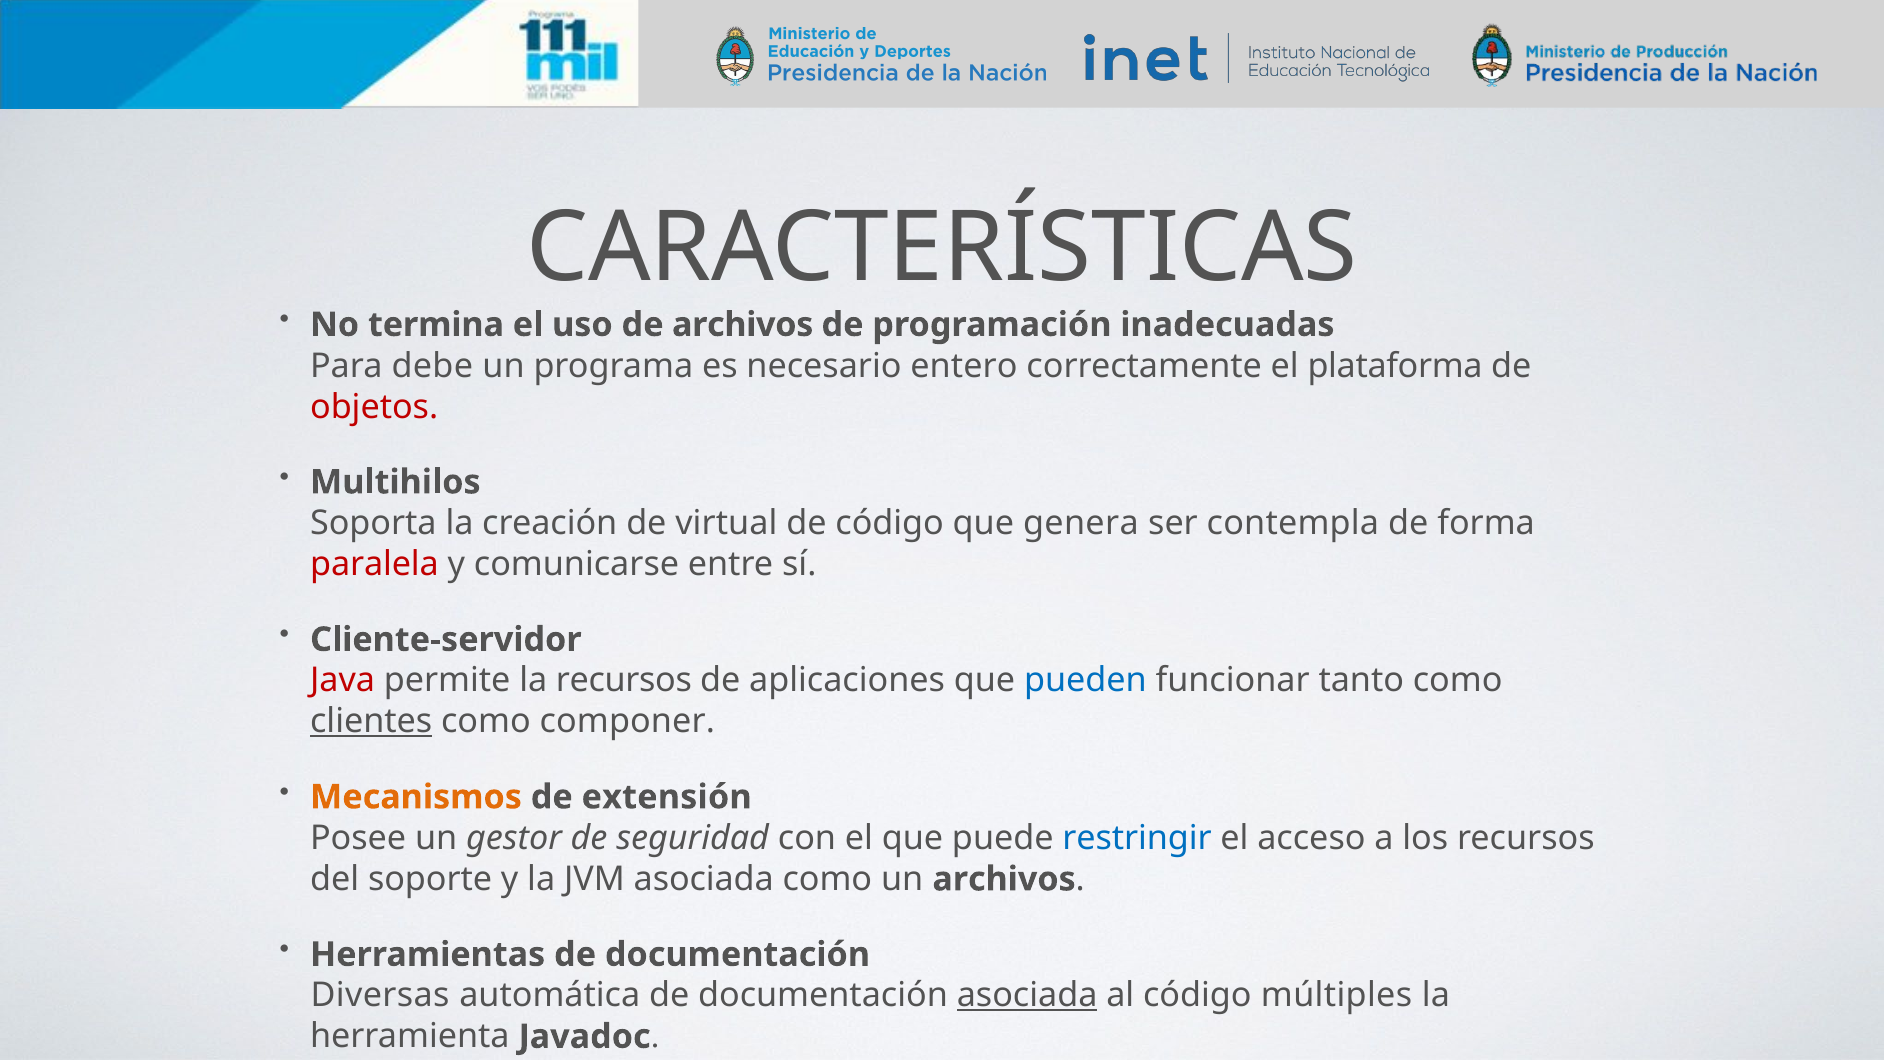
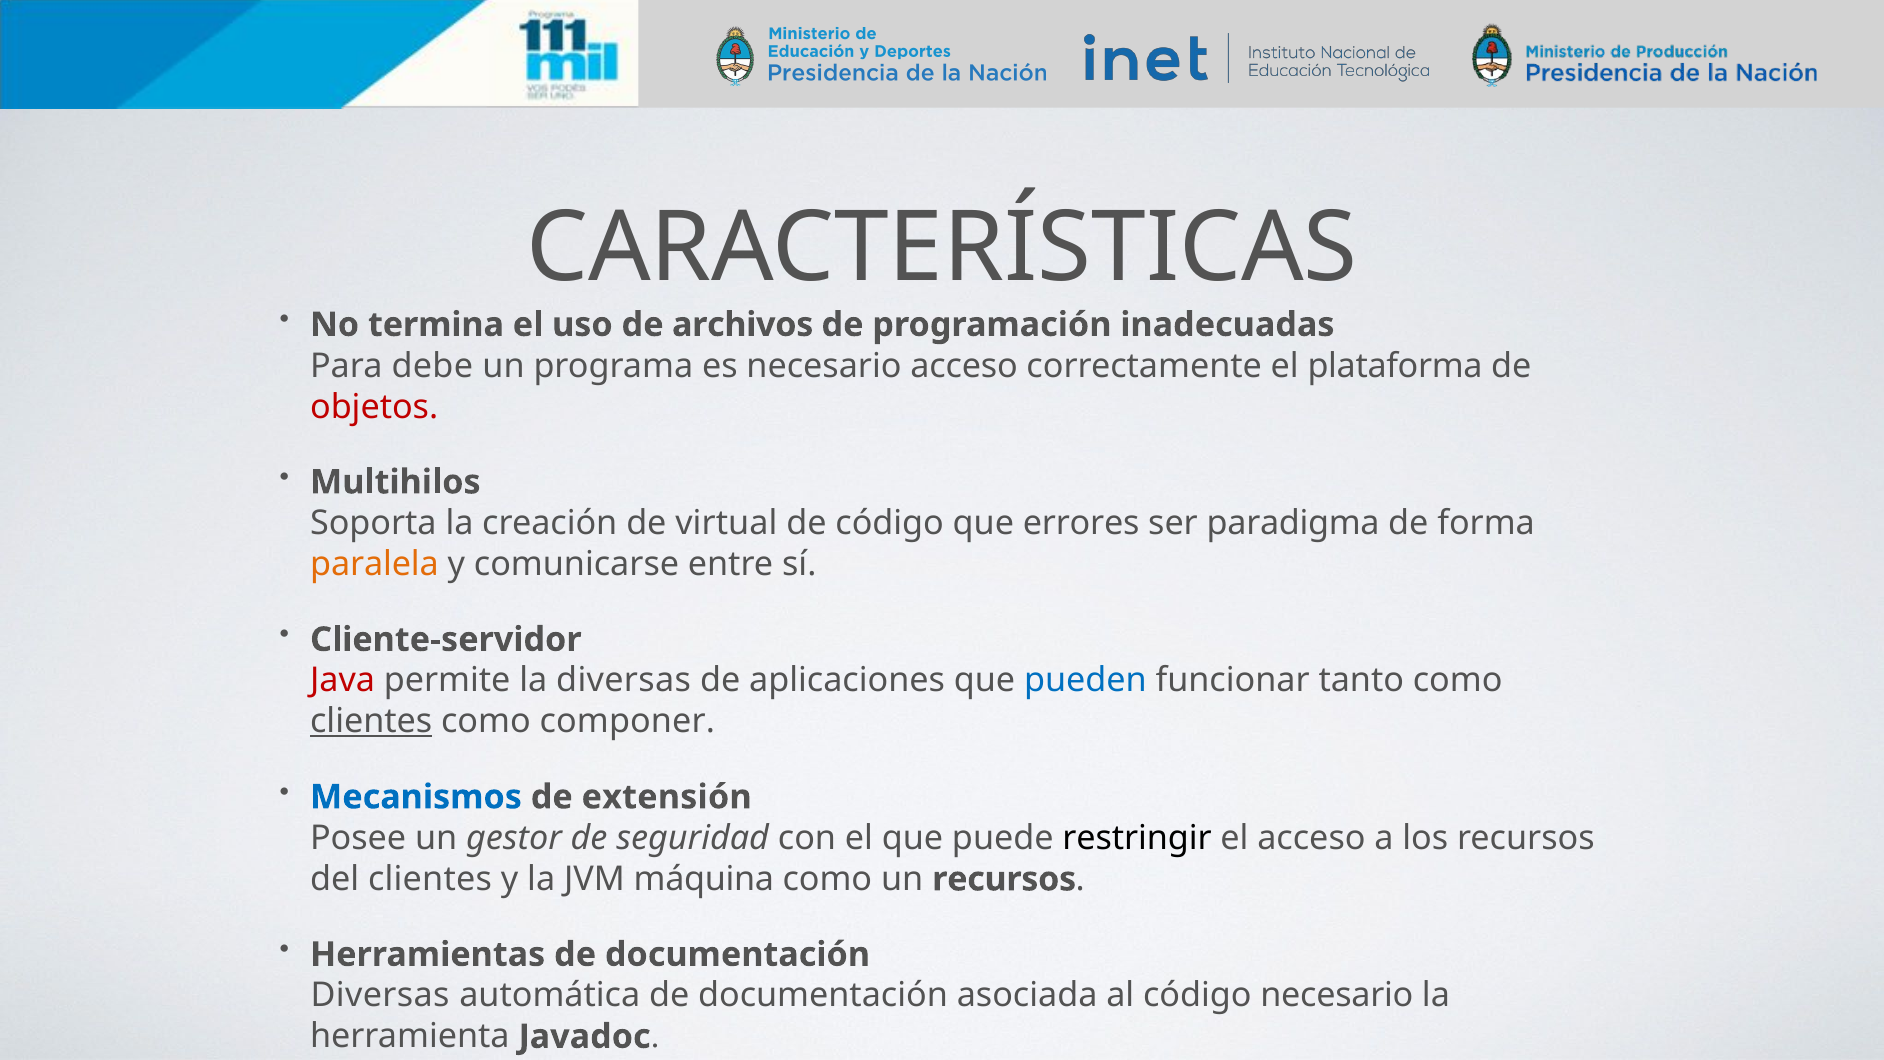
necesario entero: entero -> acceso
genera: genera -> errores
contempla: contempla -> paradigma
paralela colour: red -> orange
la recursos: recursos -> diversas
Mecanismos colour: orange -> blue
restringir colour: blue -> black
del soporte: soporte -> clientes
JVM asociada: asociada -> máquina
un archivos: archivos -> recursos
asociada at (1027, 995) underline: present -> none
código múltiples: múltiples -> necesario
